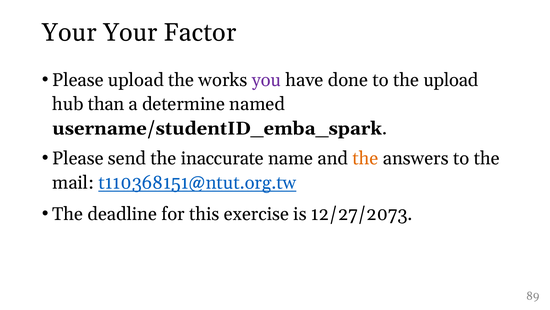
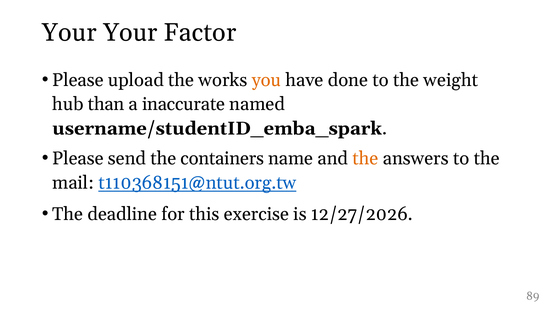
you colour: purple -> orange
the upload: upload -> weight
determine: determine -> inaccurate
inaccurate: inaccurate -> containers
12/27/2073: 12/27/2073 -> 12/27/2026
